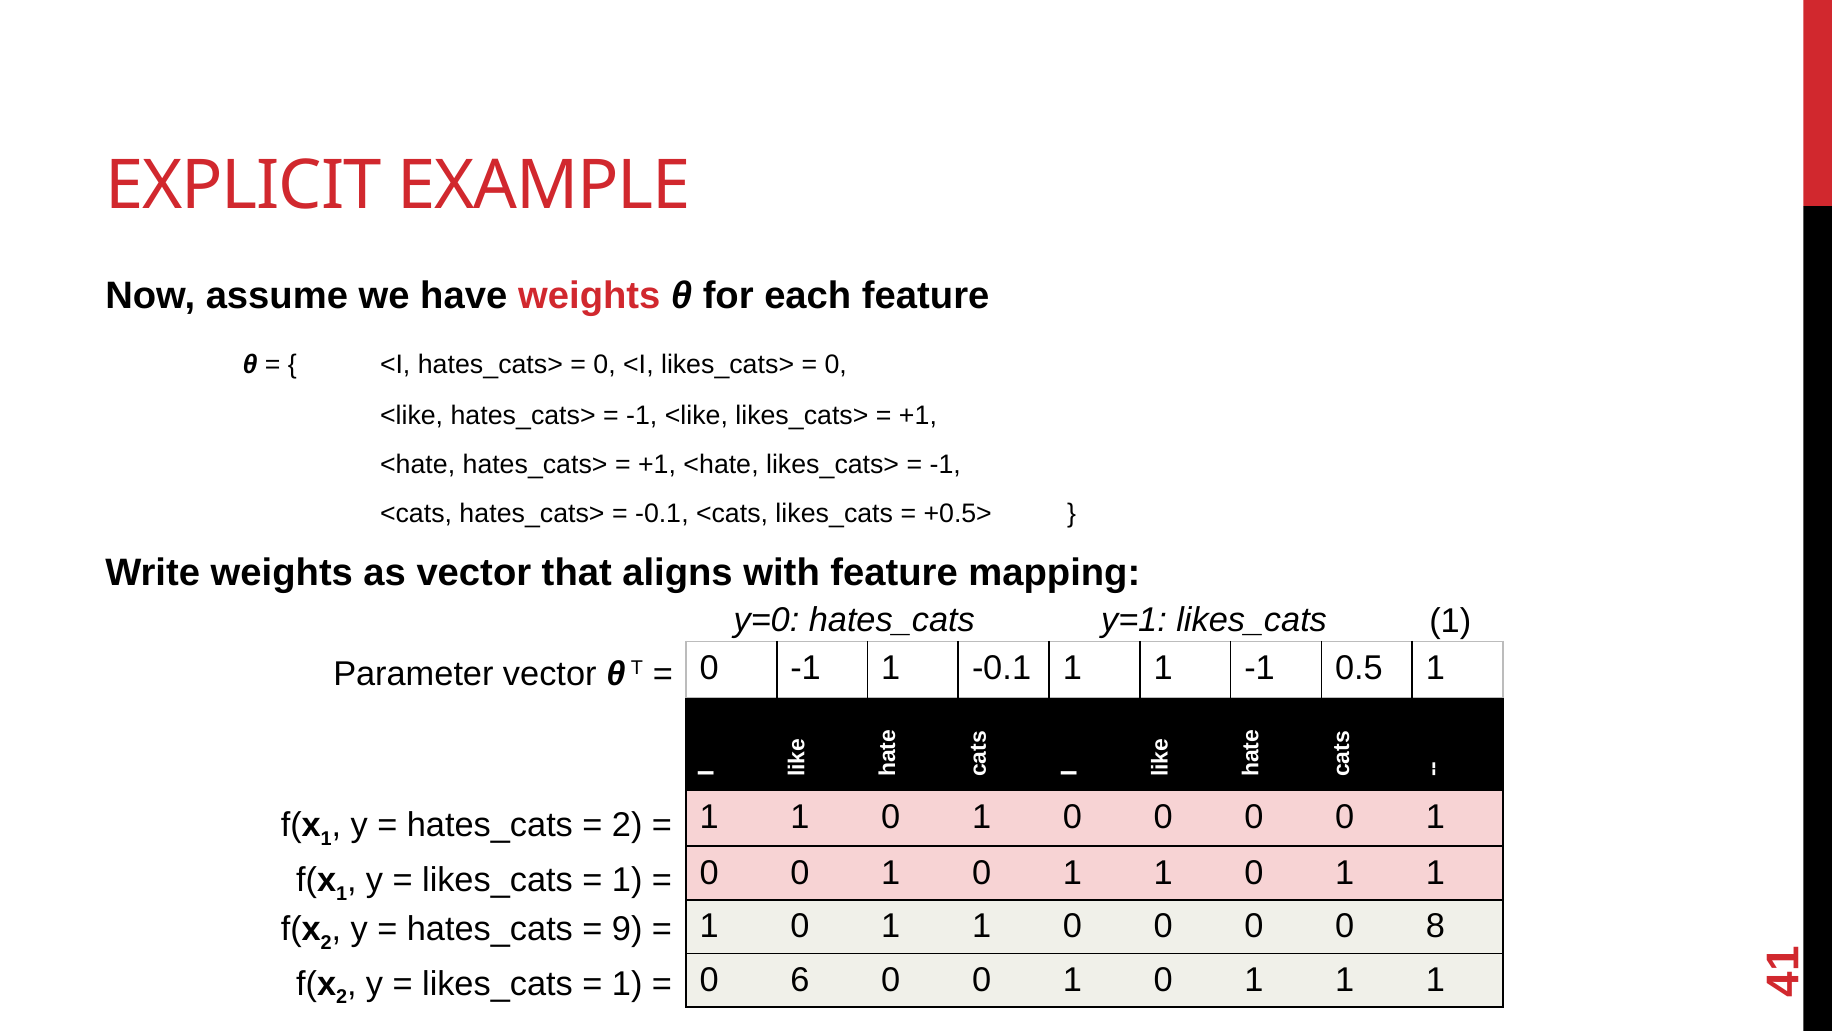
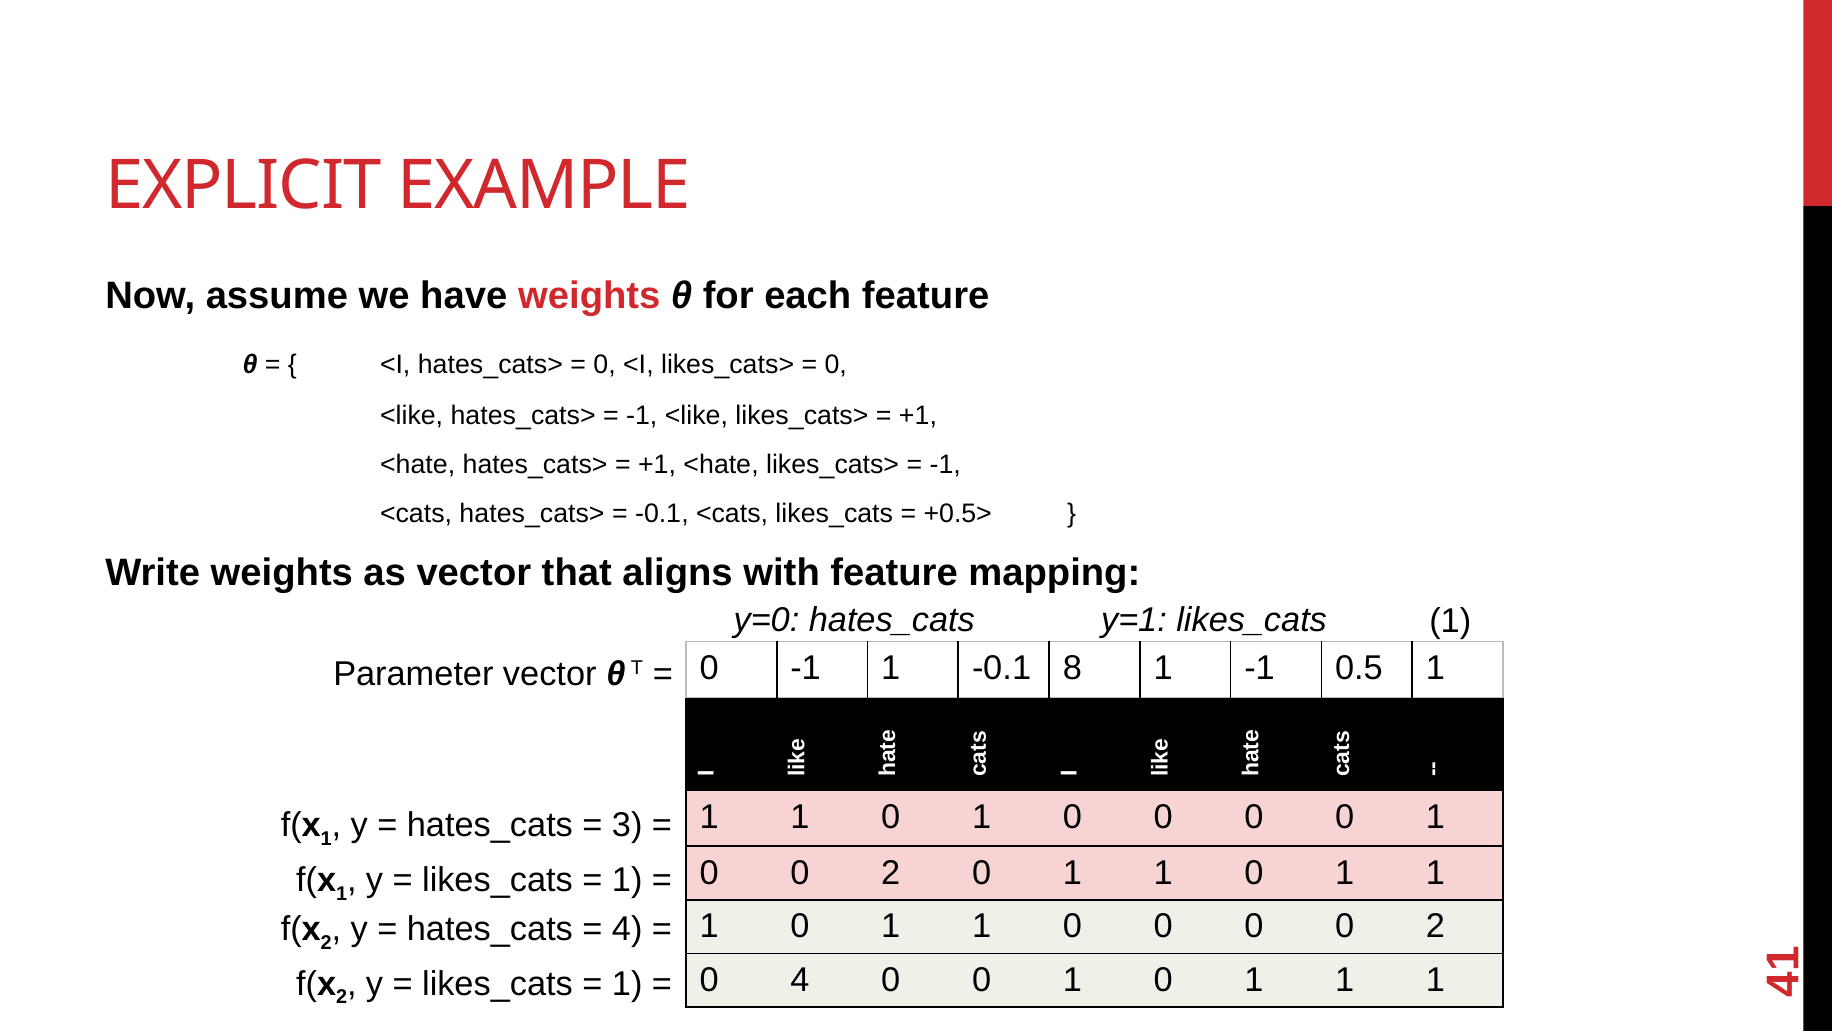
-0.1 1: 1 -> 8
2 at (627, 825): 2 -> 3
1 at (891, 872): 1 -> 2
0 0 0 8: 8 -> 2
9 at (627, 929): 9 -> 4
0 6: 6 -> 4
